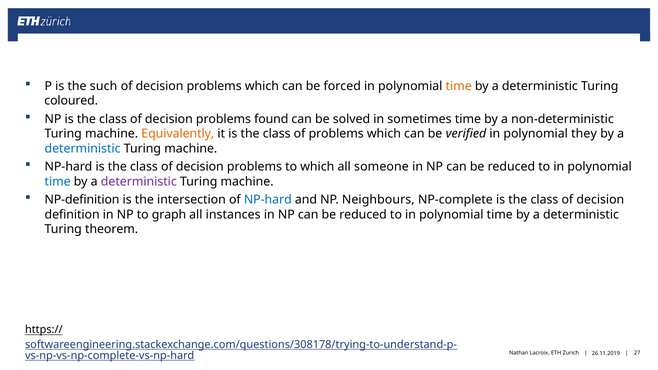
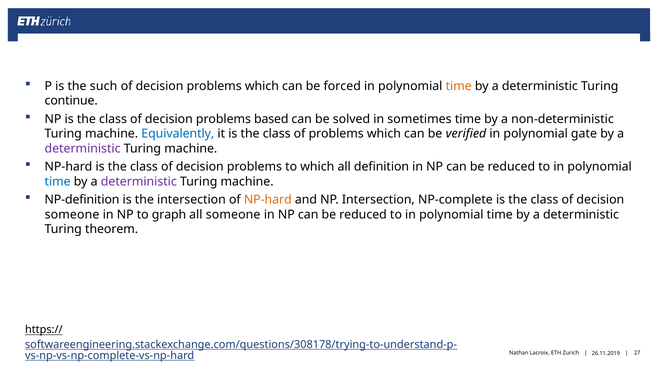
coloured: coloured -> continue
found: found -> based
Equivalently colour: orange -> blue
they: they -> gate
deterministic at (83, 149) colour: blue -> purple
someone: someone -> definition
NP-hard at (268, 200) colour: blue -> orange
NP Neighbours: Neighbours -> Intersection
definition at (72, 215): definition -> someone
all instances: instances -> someone
